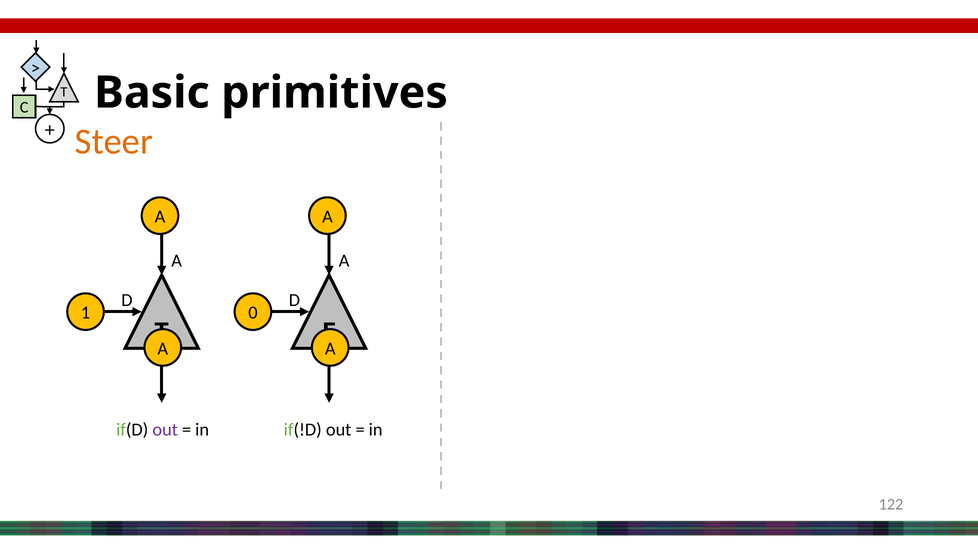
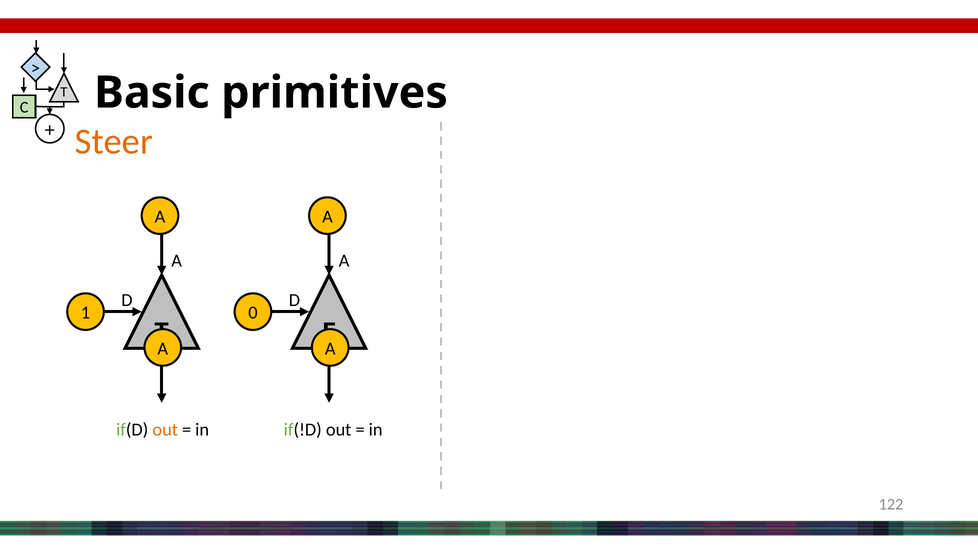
out at (165, 430) colour: purple -> orange
